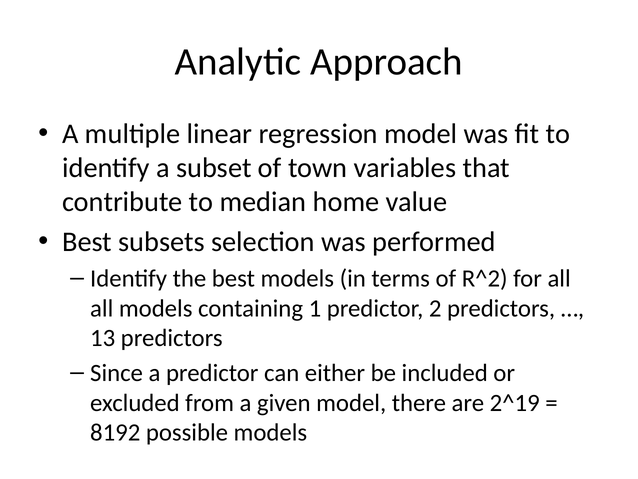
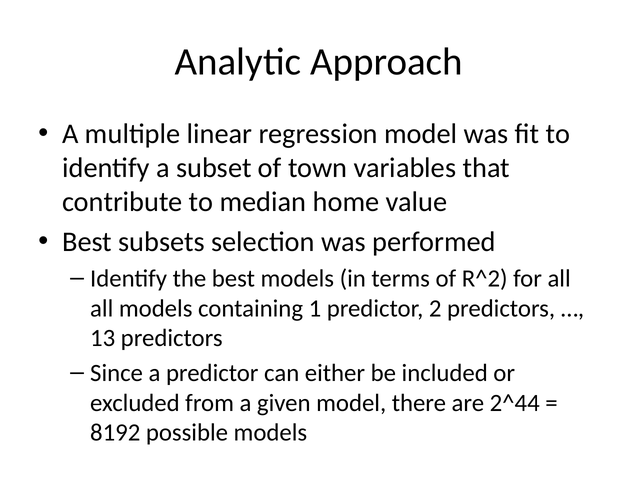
2^19: 2^19 -> 2^44
